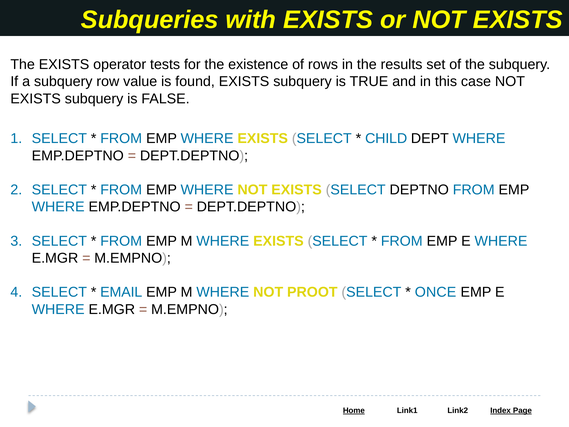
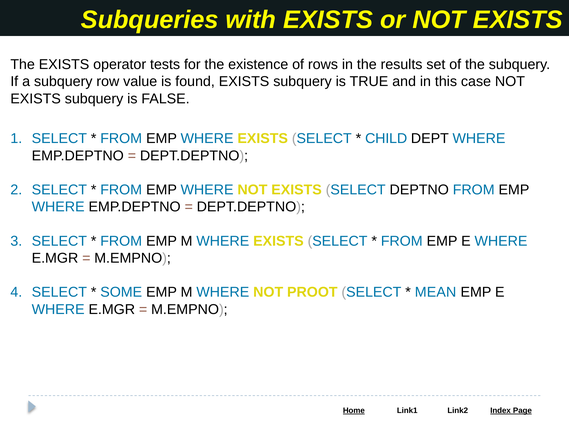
EMAIL: EMAIL -> SOME
ONCE: ONCE -> MEAN
